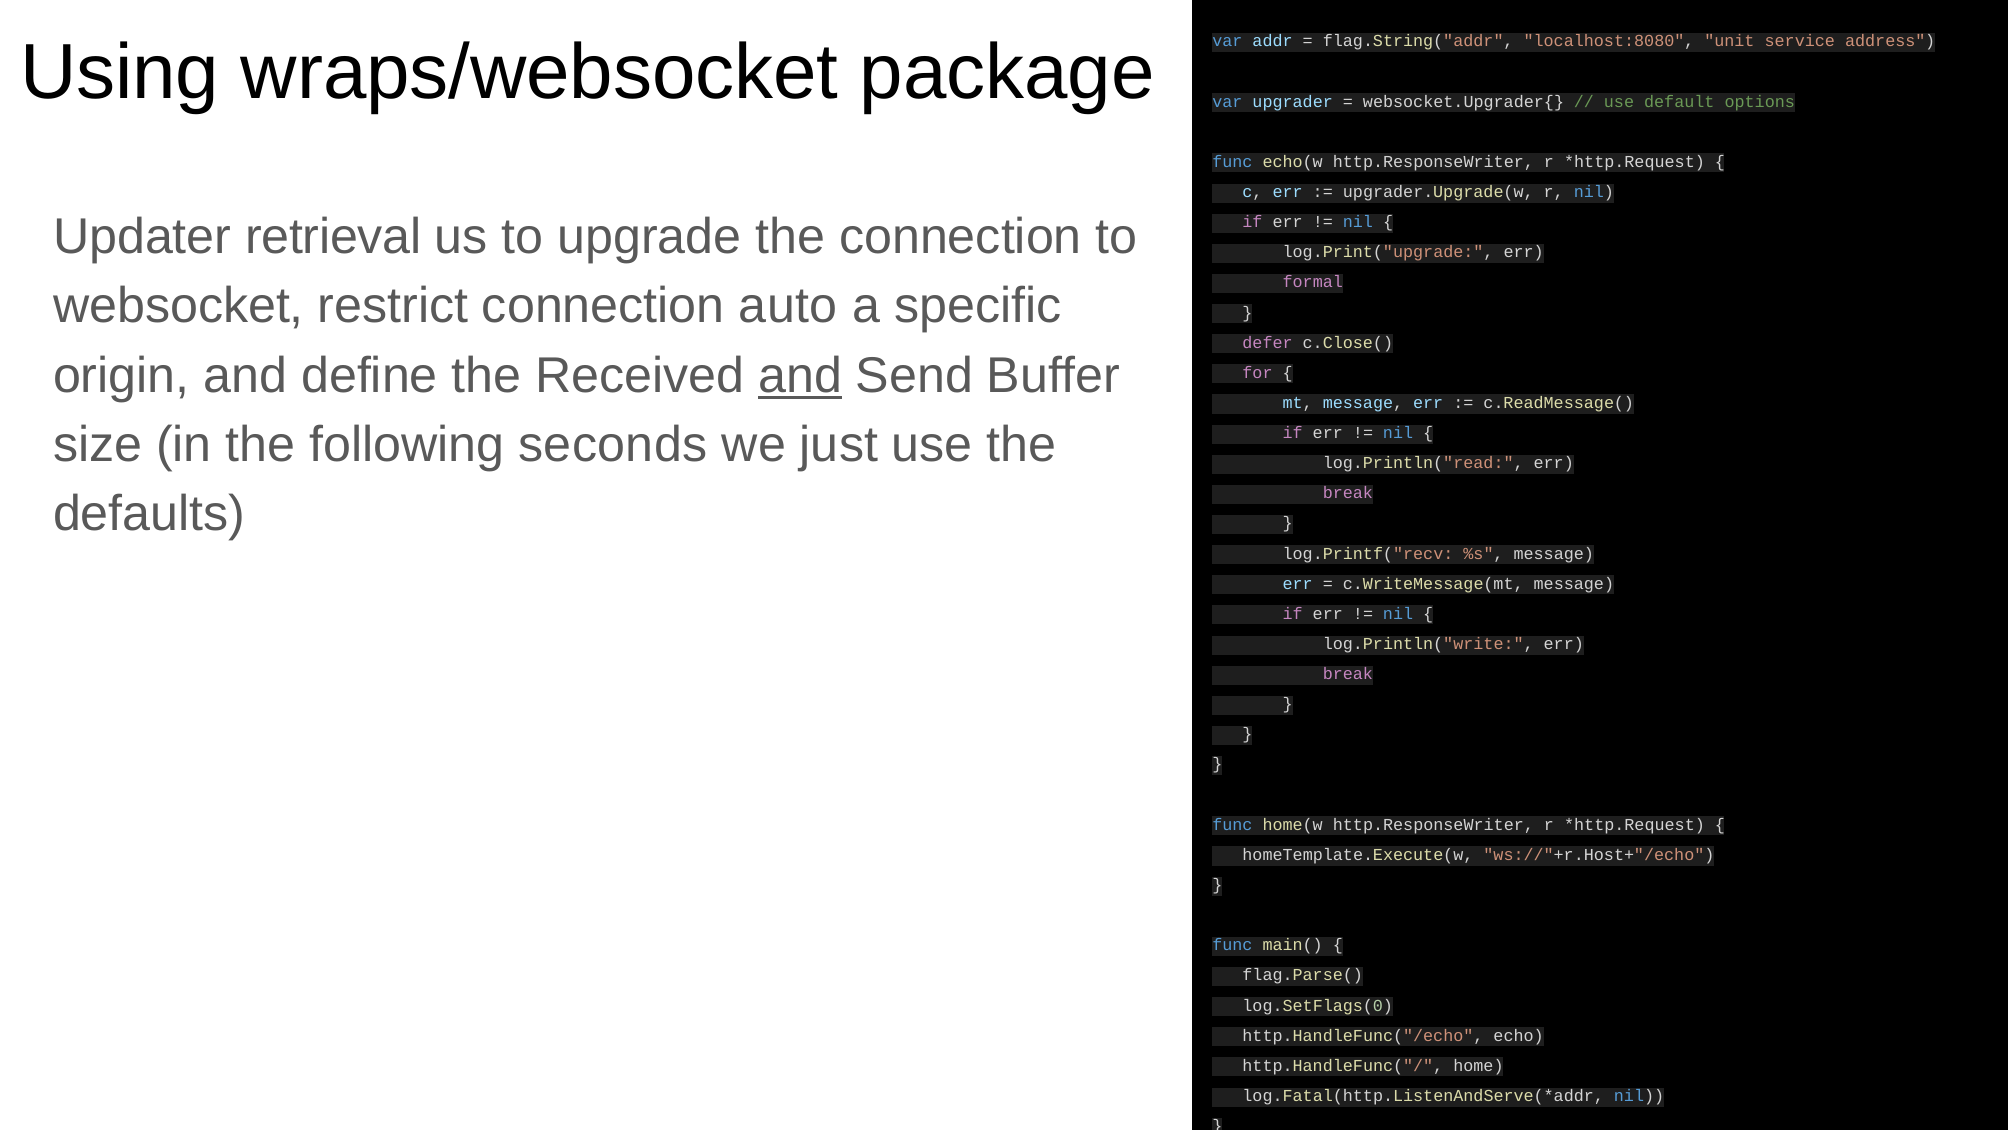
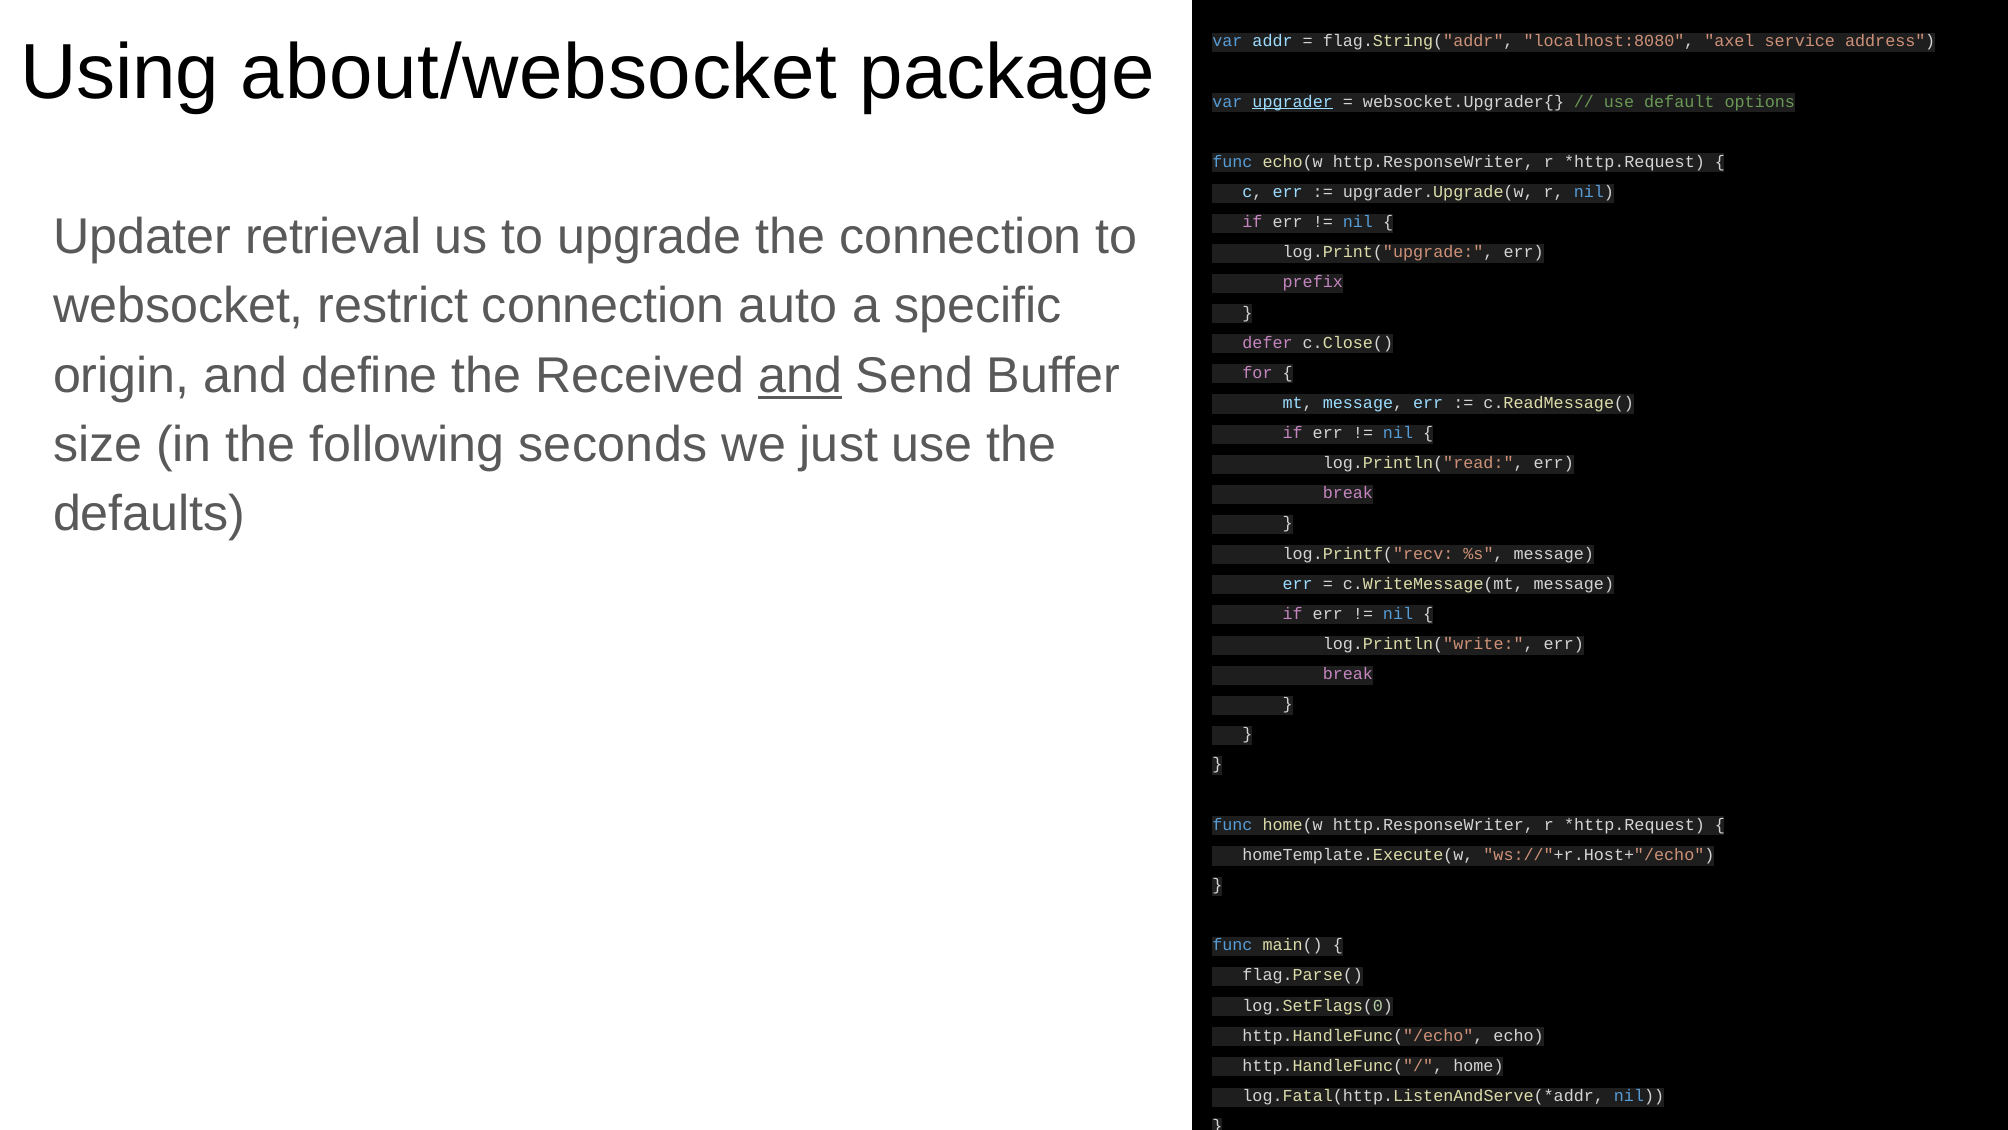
unit: unit -> axel
wraps/websocket: wraps/websocket -> about/websocket
upgrader underline: none -> present
formal: formal -> prefix
